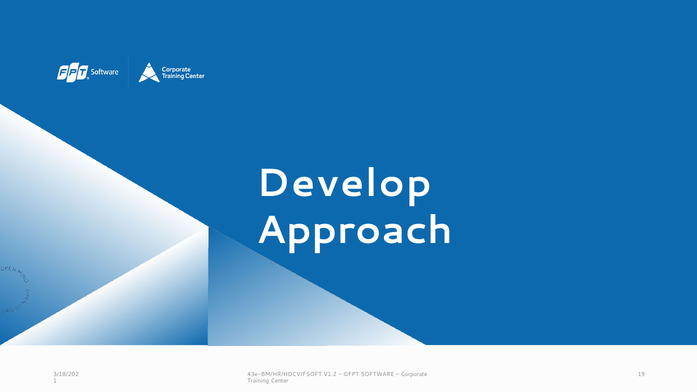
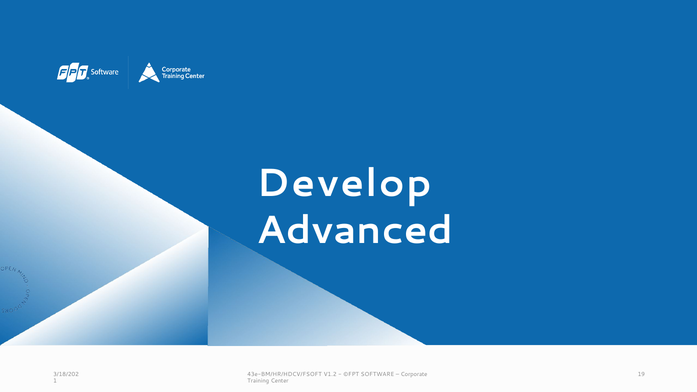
Approach: Approach -> Advanced
